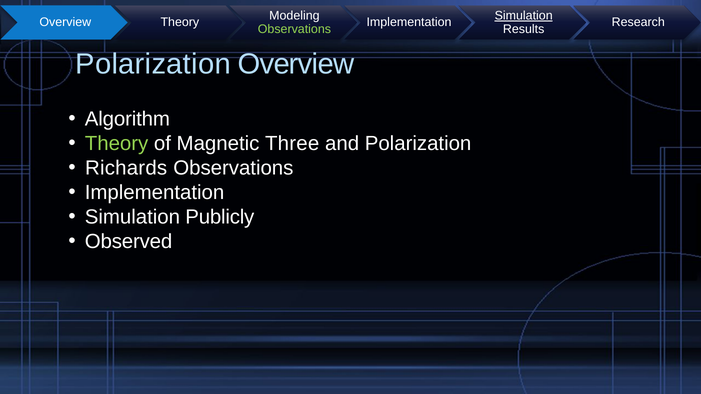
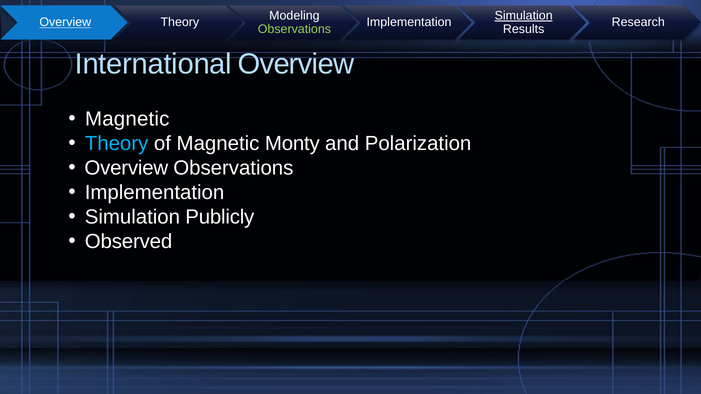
Overview at (65, 22) underline: none -> present
Polarization at (153, 64): Polarization -> International
Algorithm at (127, 119): Algorithm -> Magnetic
Theory at (117, 144) colour: light green -> light blue
Three: Three -> Monty
Richards at (126, 168): Richards -> Overview
